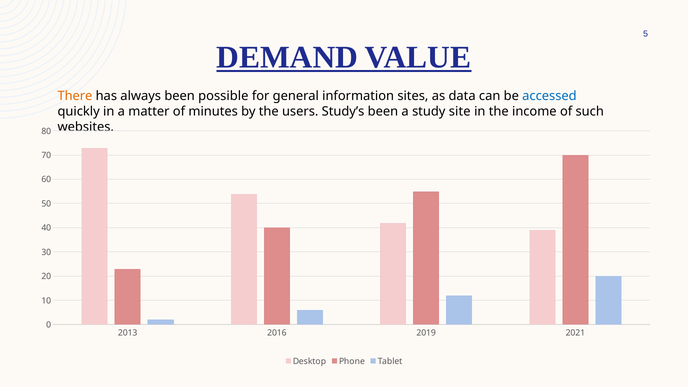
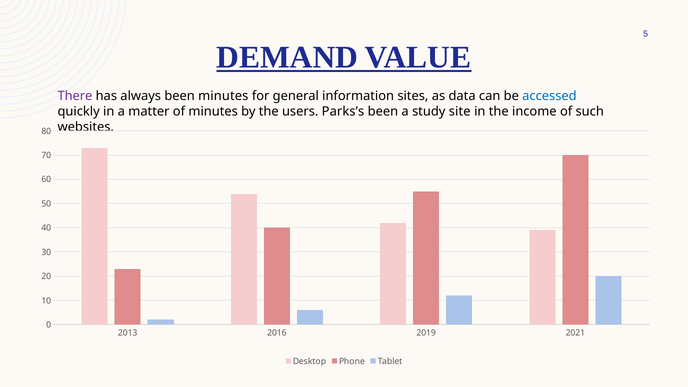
There colour: orange -> purple
been possible: possible -> minutes
Study’s: Study’s -> Parks’s
